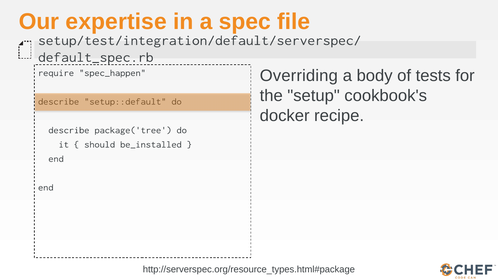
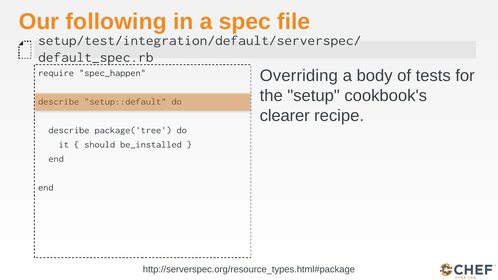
expertise: expertise -> following
docker: docker -> clearer
